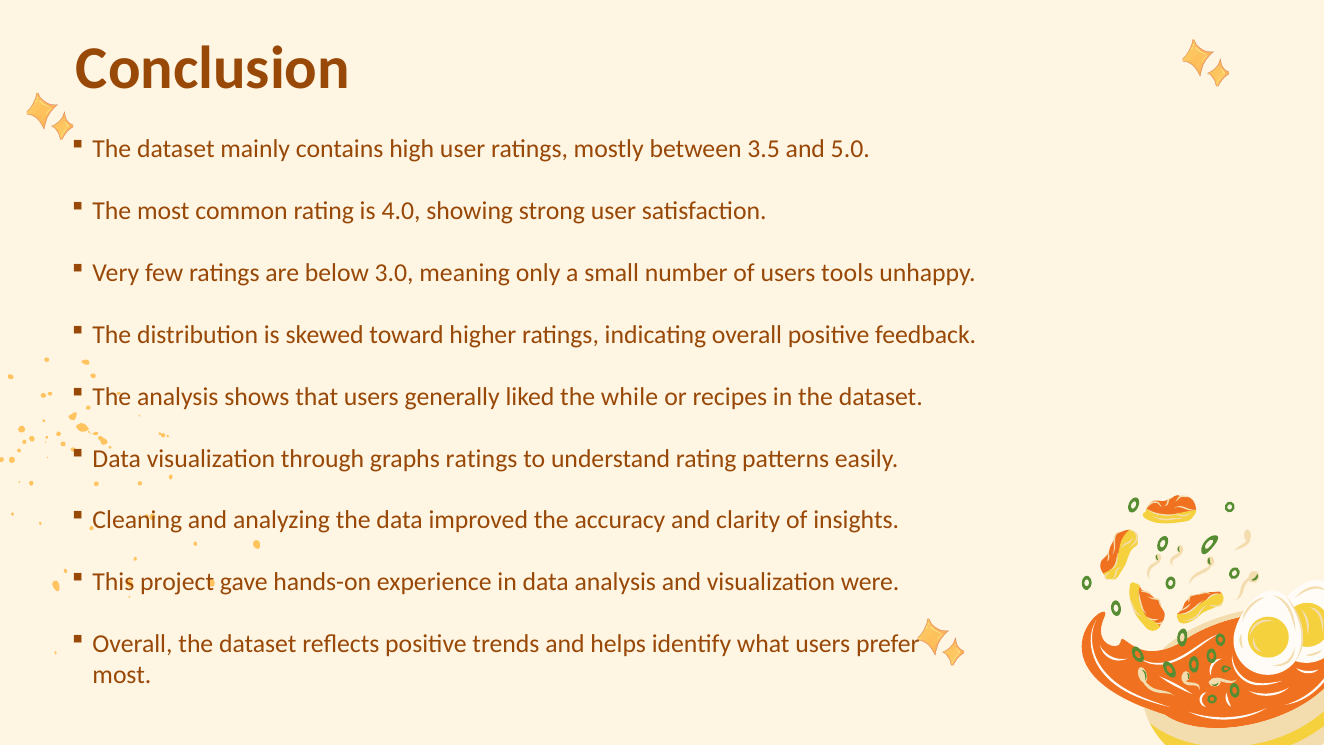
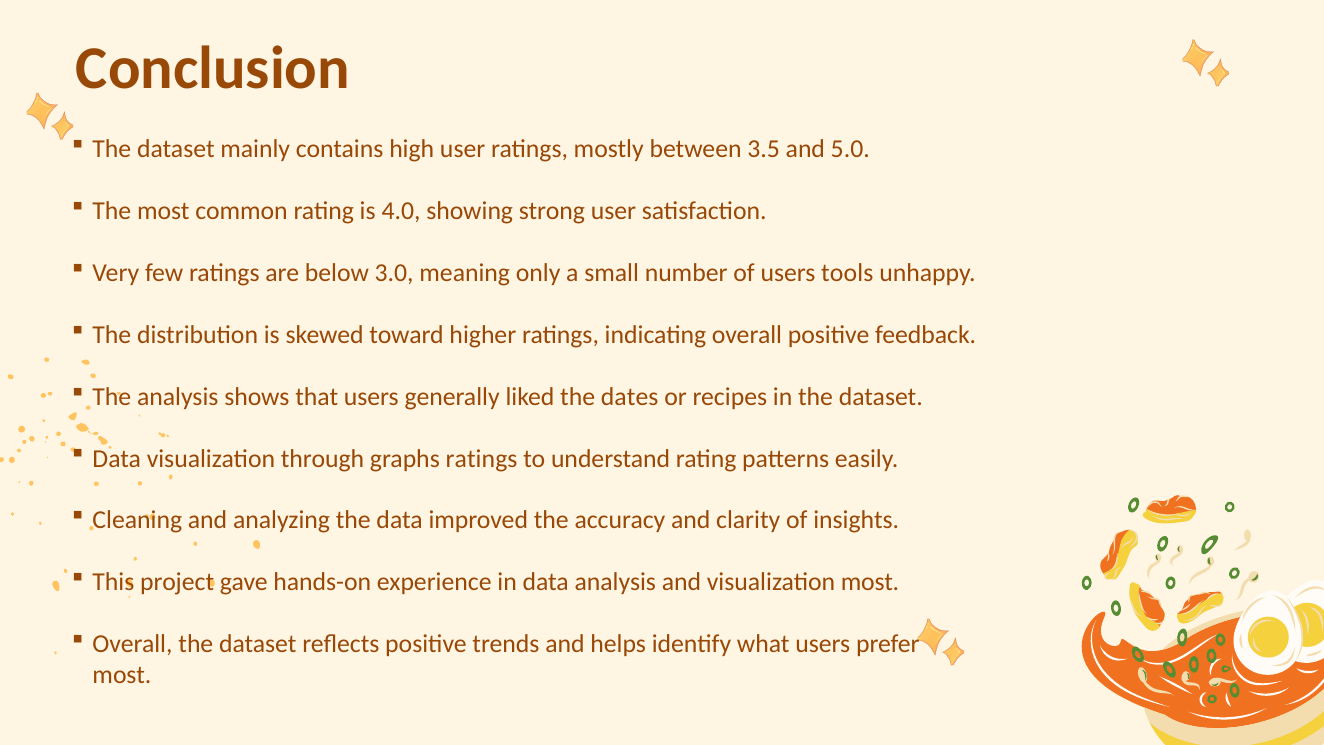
while: while -> dates
visualization were: were -> most
